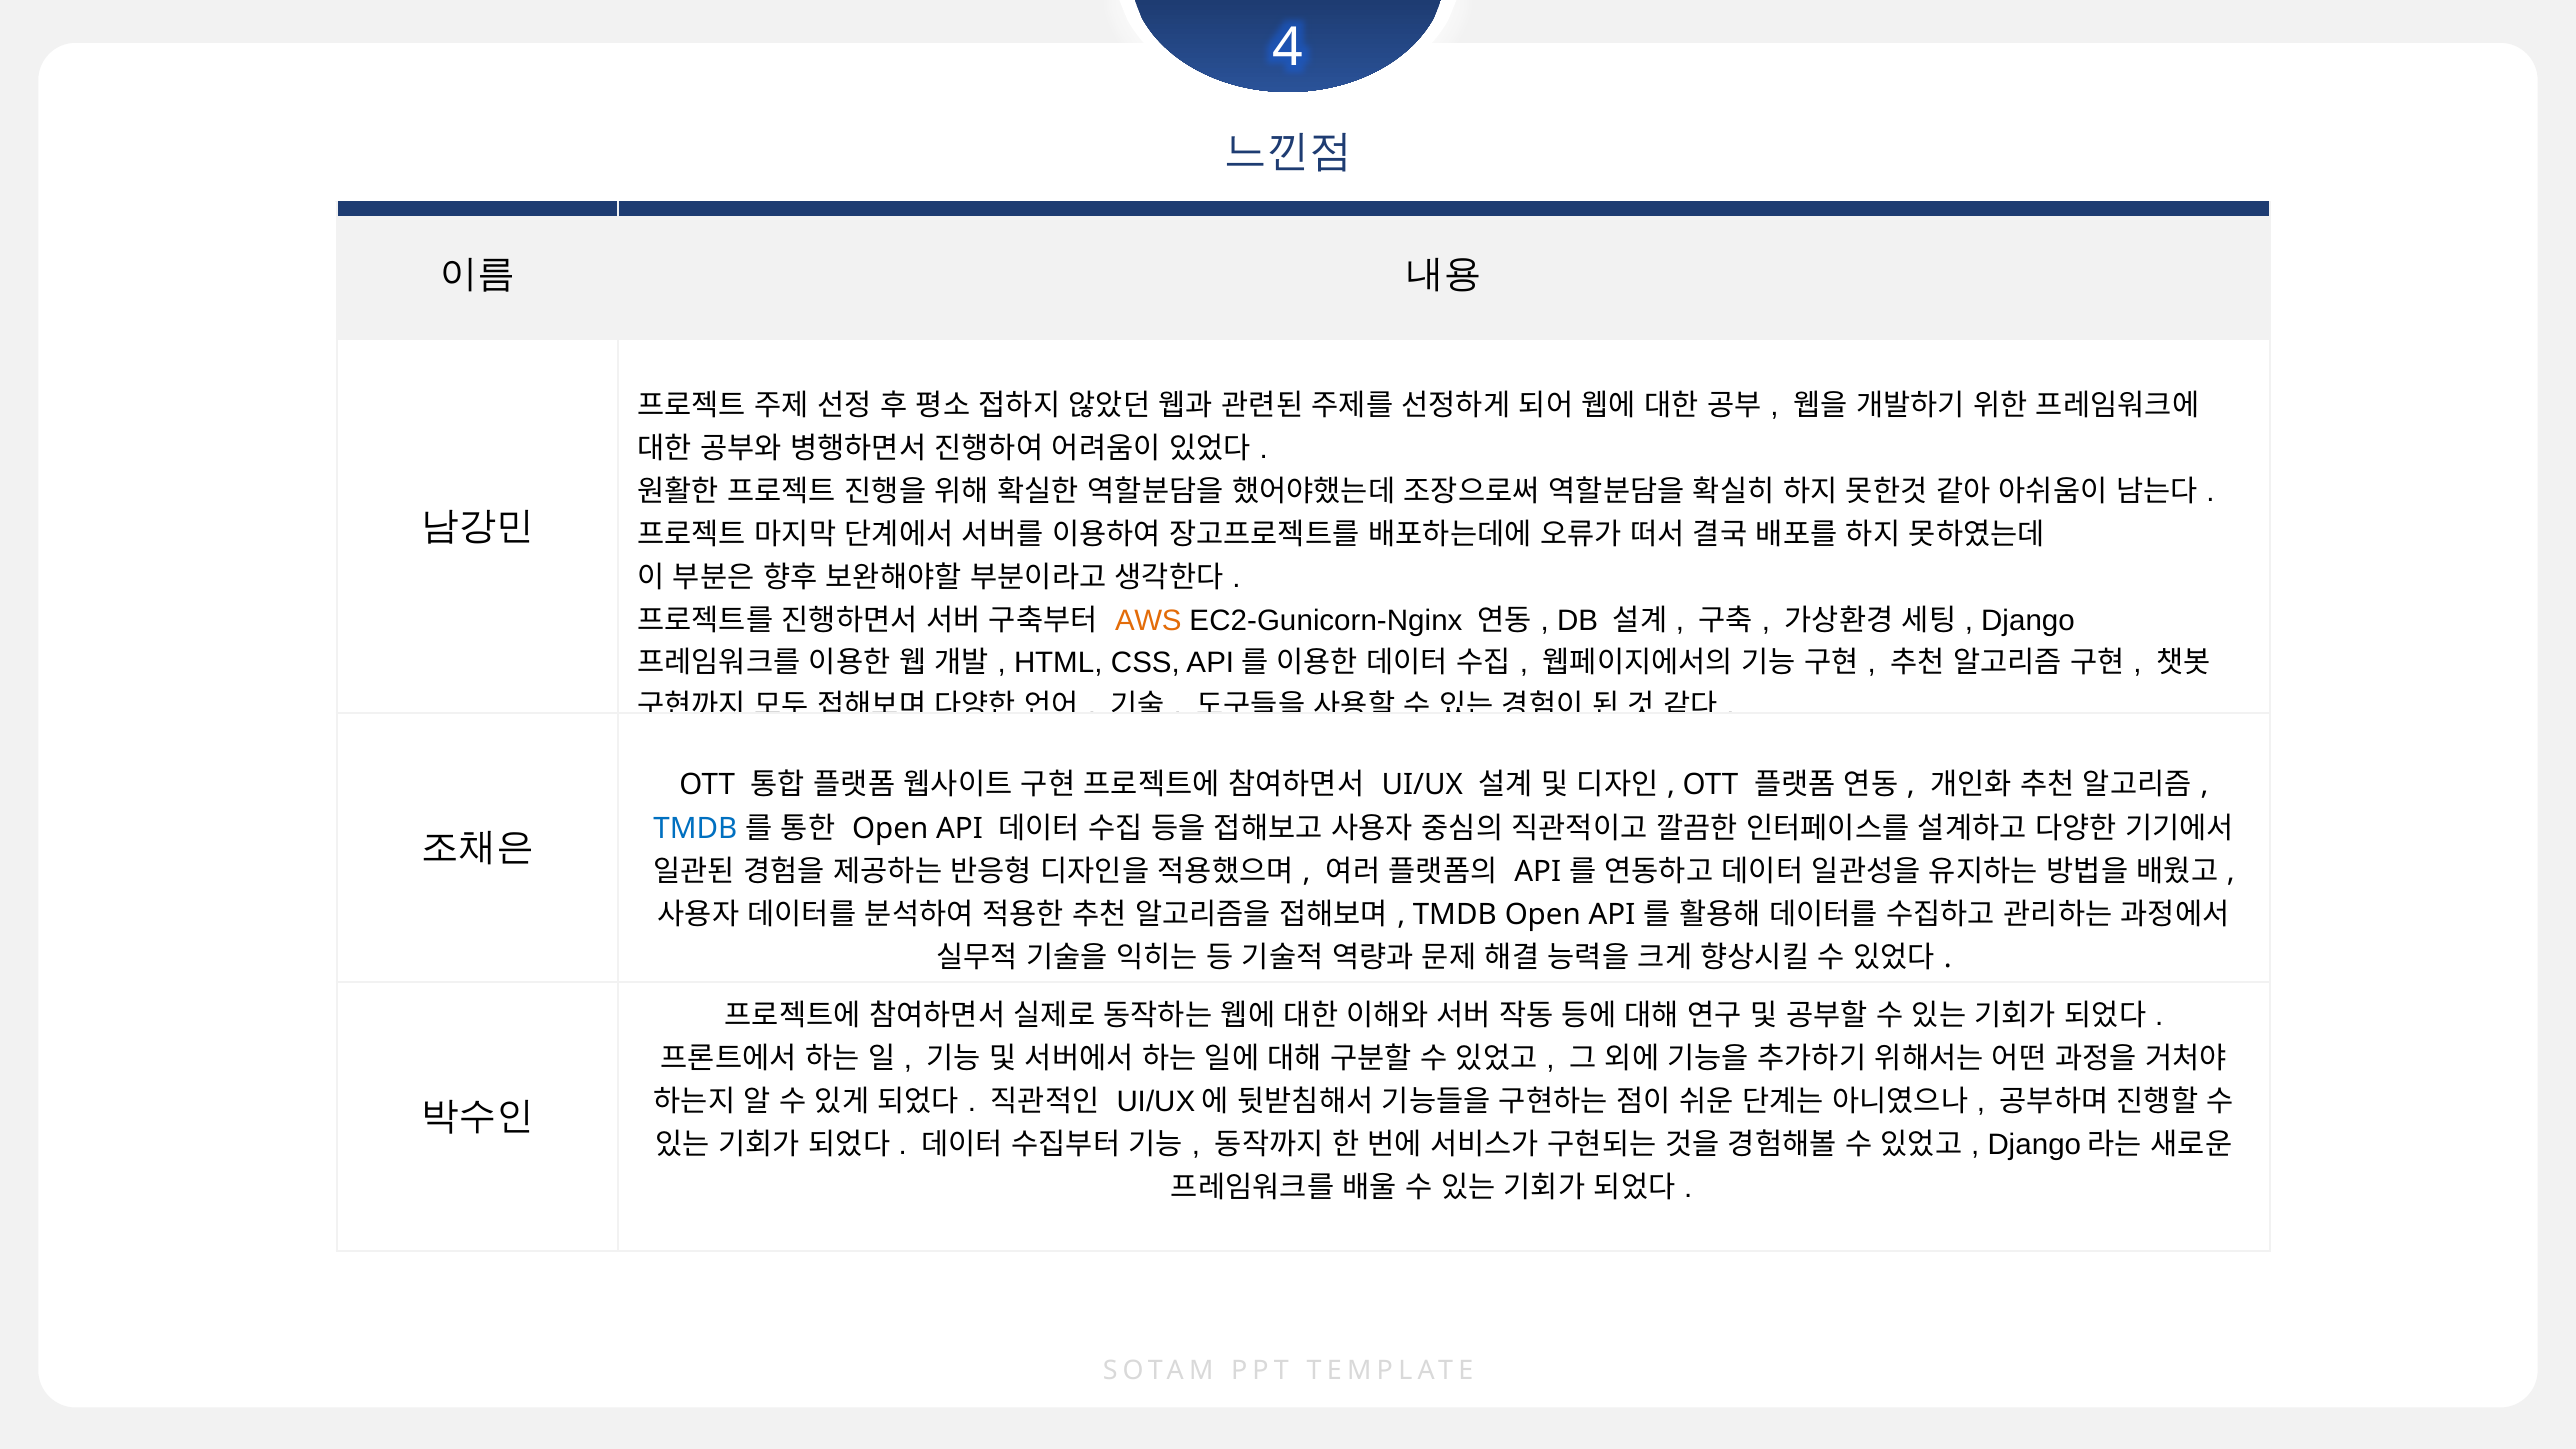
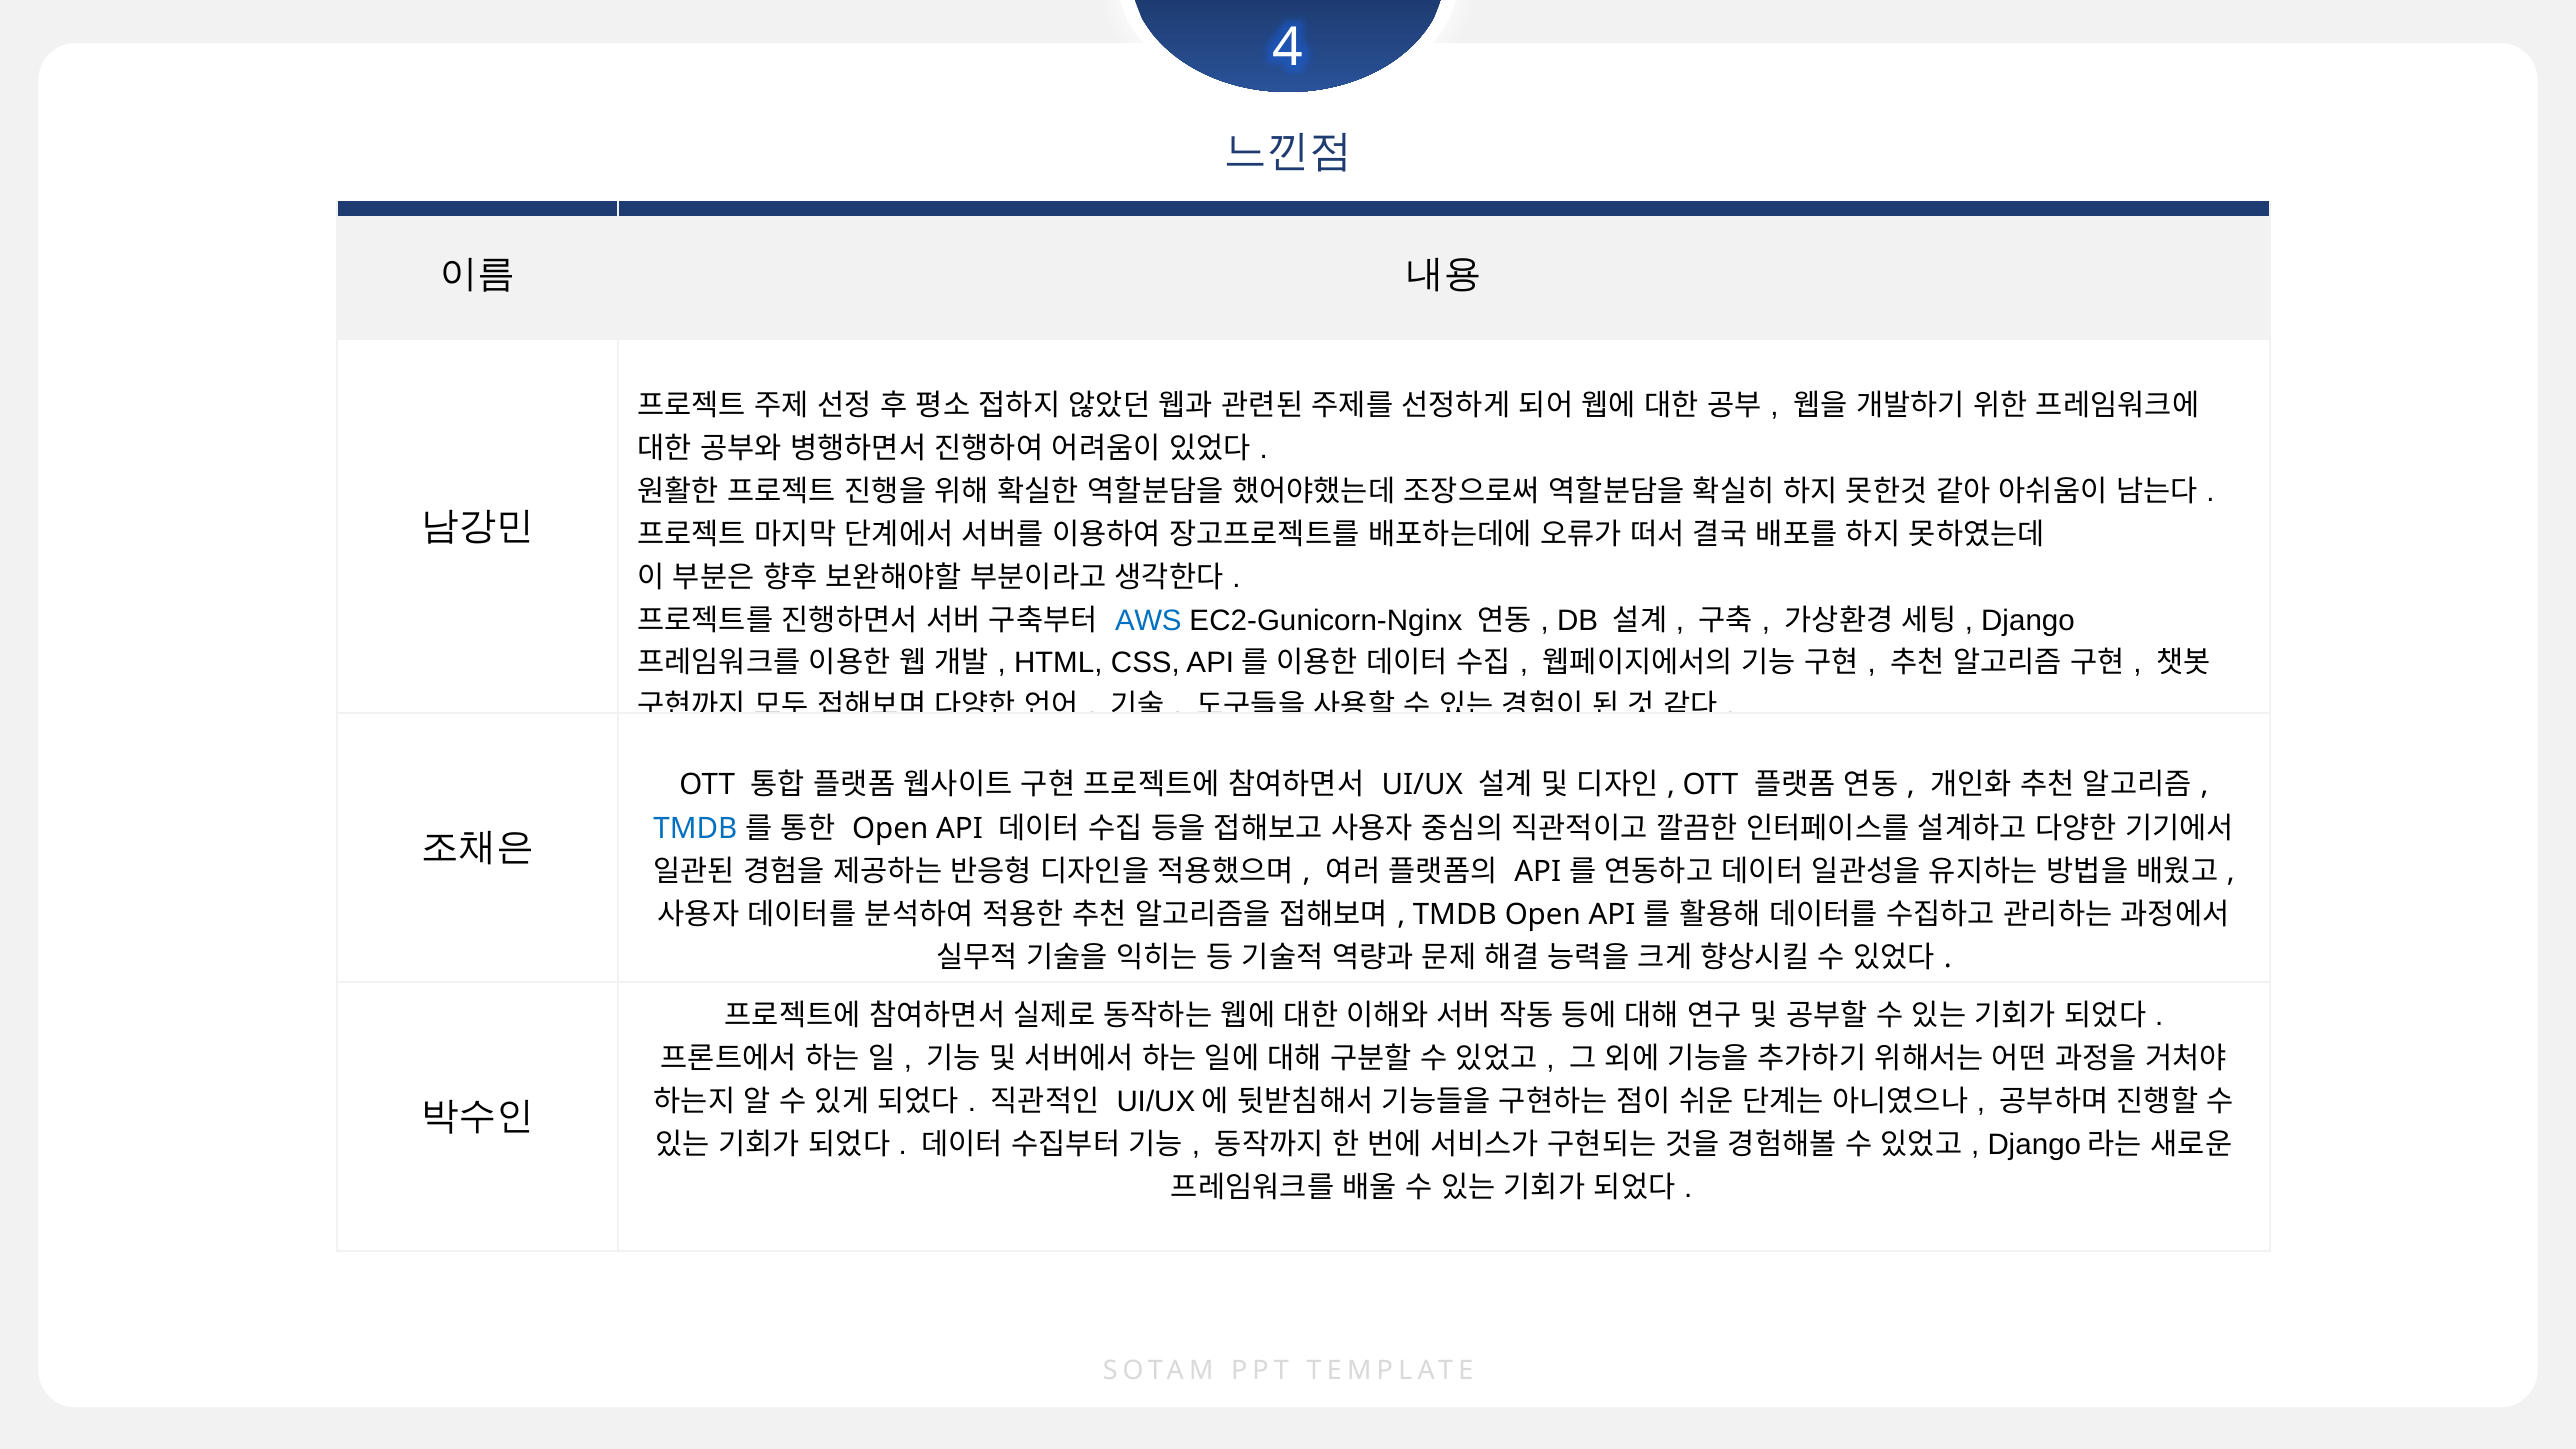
AWS colour: orange -> blue
